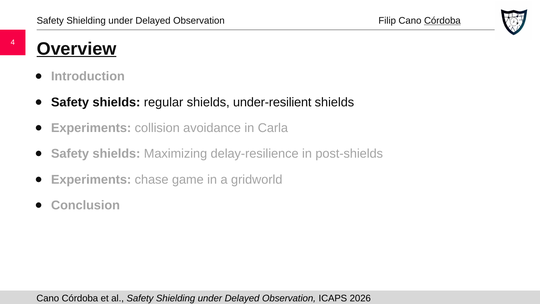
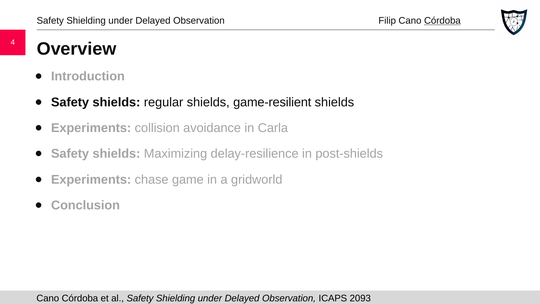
Overview underline: present -> none
under-resilient: under-resilient -> game-resilient
2026: 2026 -> 2093
